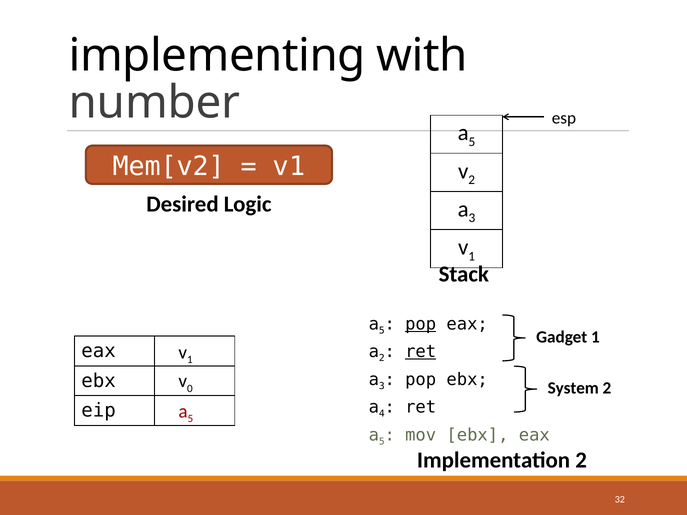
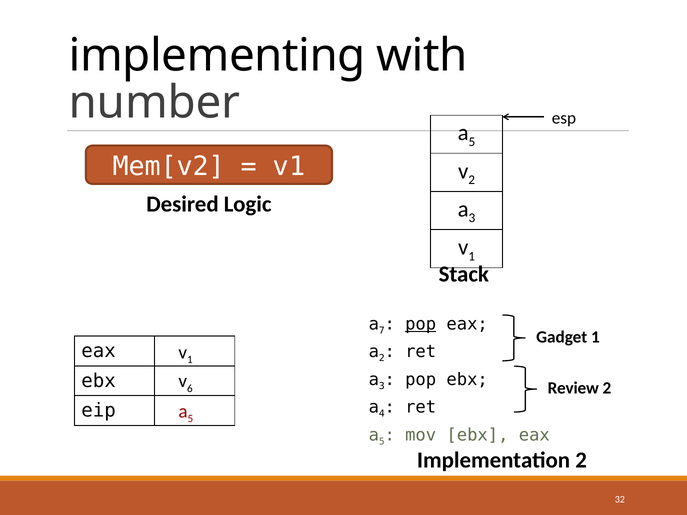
5 at (382, 331): 5 -> 7
ret at (421, 352) underline: present -> none
0: 0 -> 6
System: System -> Review
